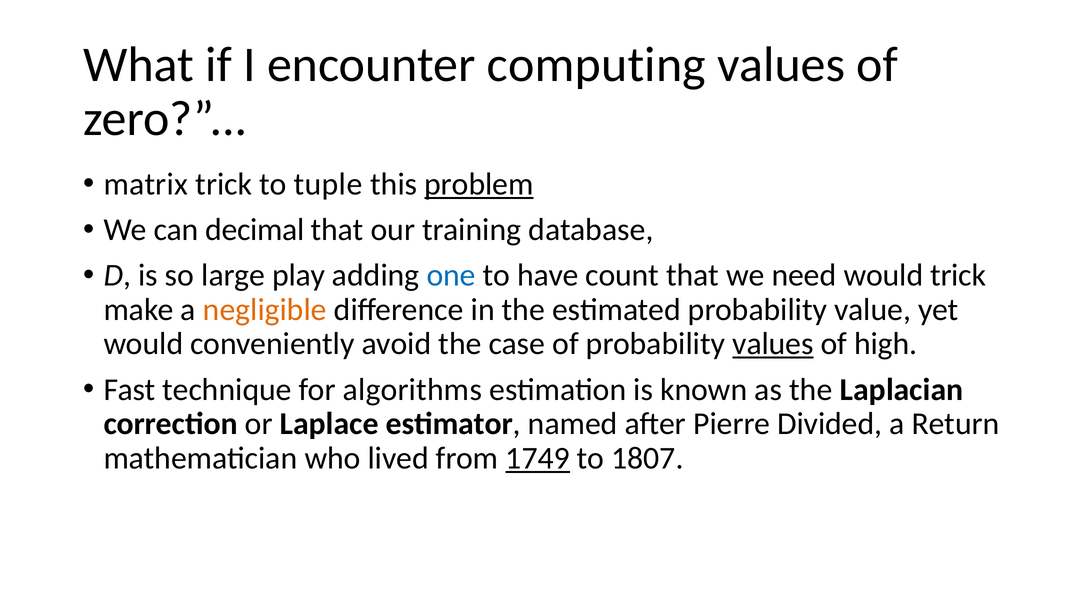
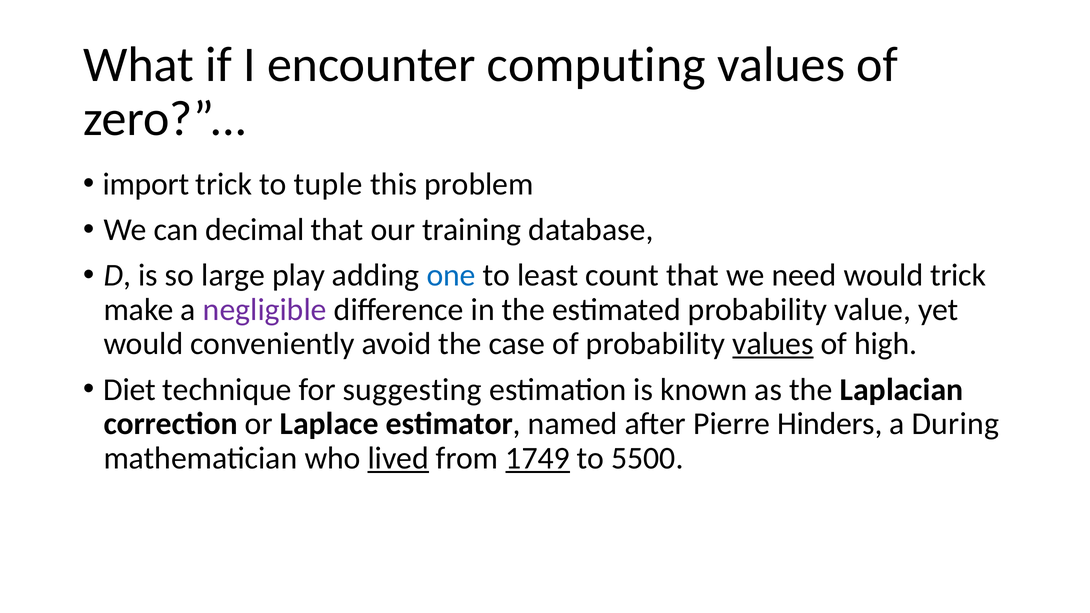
matrix: matrix -> import
problem underline: present -> none
have: have -> least
negligible colour: orange -> purple
Fast: Fast -> Diet
algorithms: algorithms -> suggesting
Divided: Divided -> Hinders
Return: Return -> During
lived underline: none -> present
1807: 1807 -> 5500
